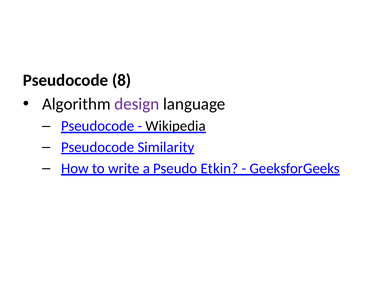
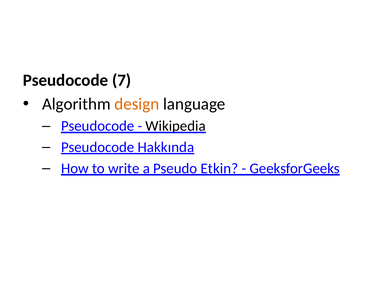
8: 8 -> 7
design colour: purple -> orange
Similarity: Similarity -> Hakkında
